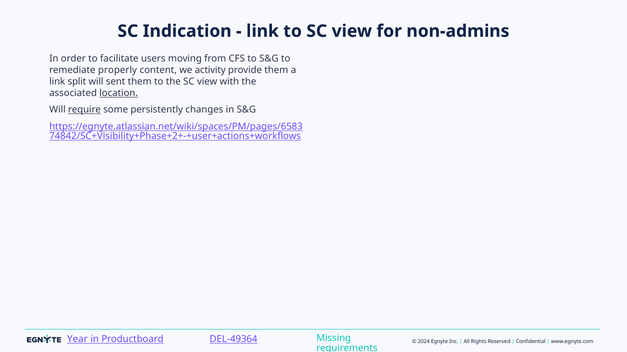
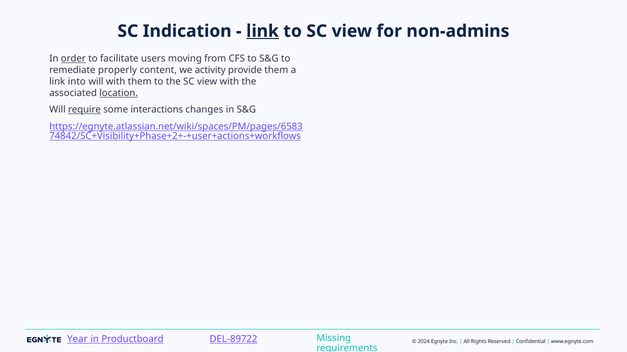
link at (263, 31) underline: none -> present
order underline: none -> present
split: split -> into
will sent: sent -> with
persistently: persistently -> interactions
DEL-49364: DEL-49364 -> DEL-89722
